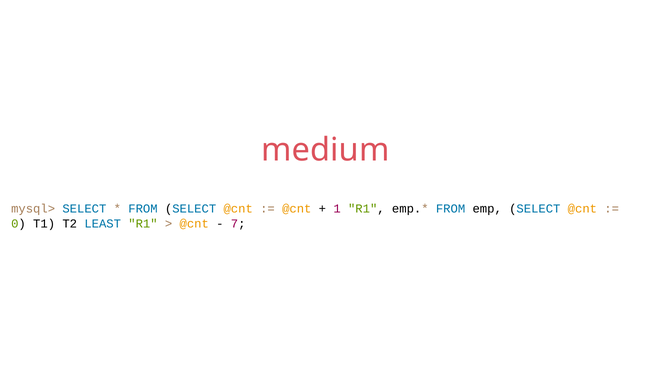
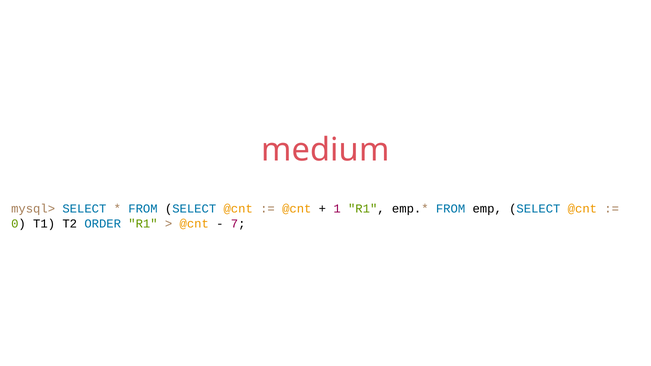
LEAST: LEAST -> ORDER
